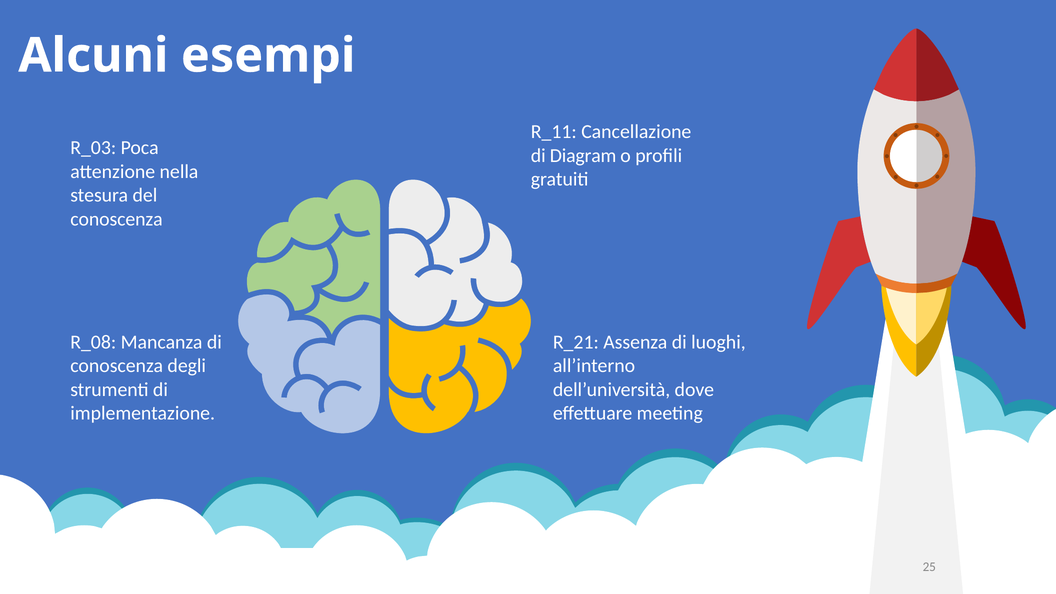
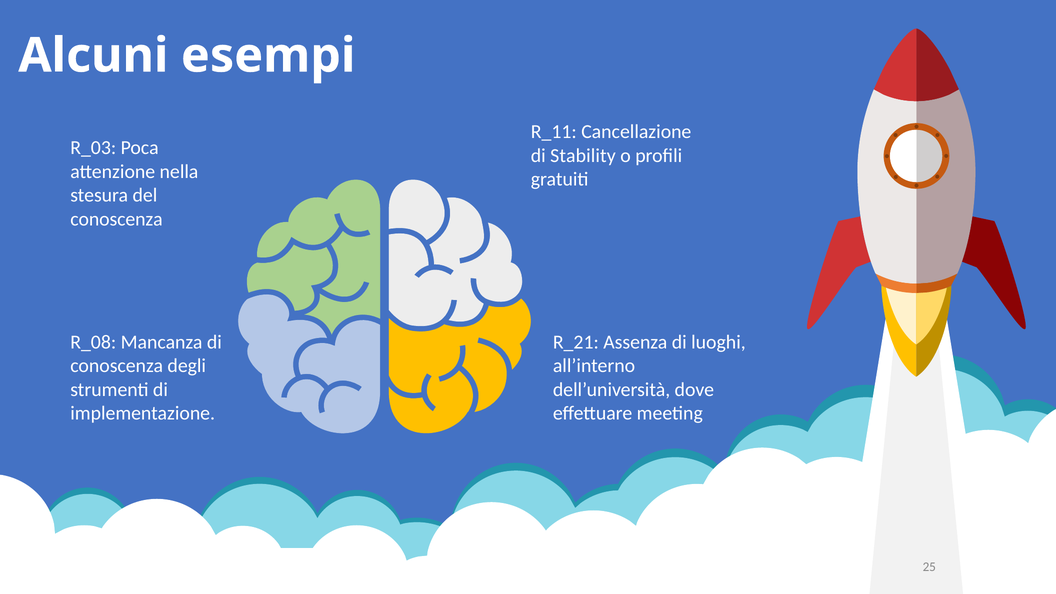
Diagram: Diagram -> Stability
